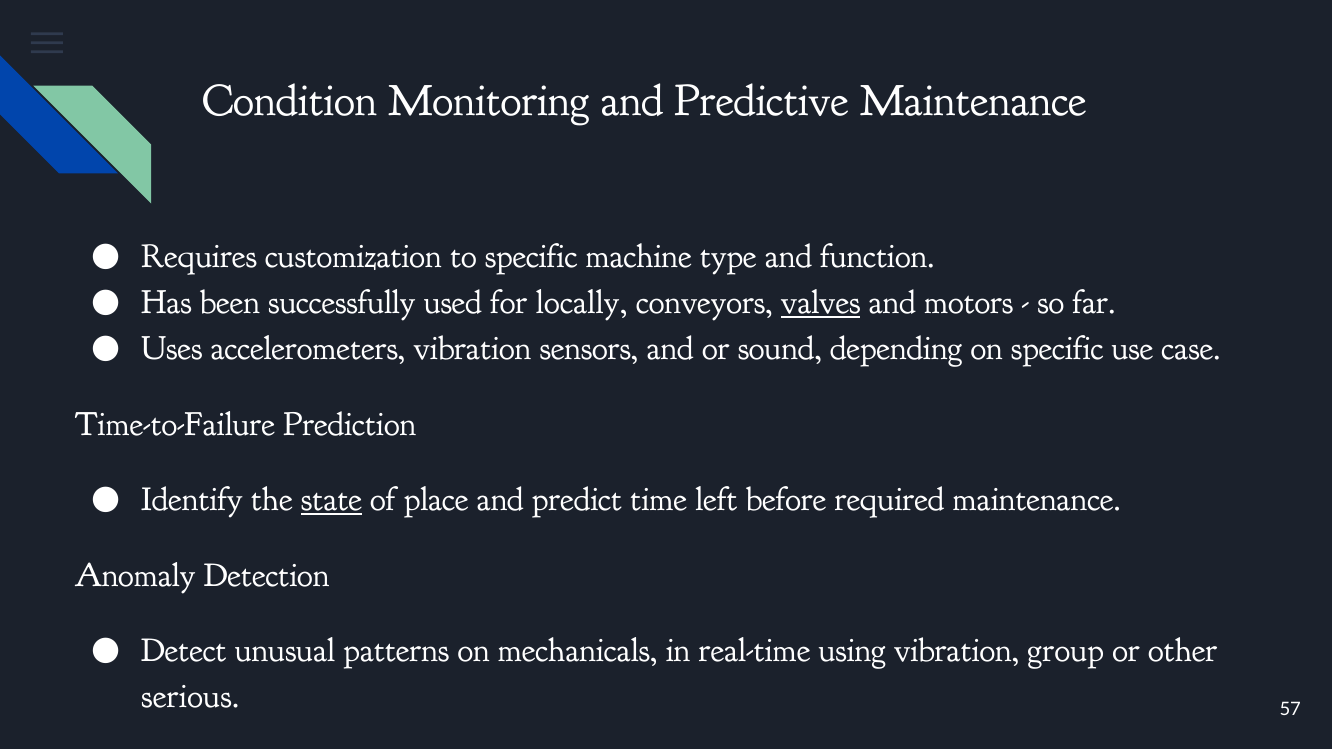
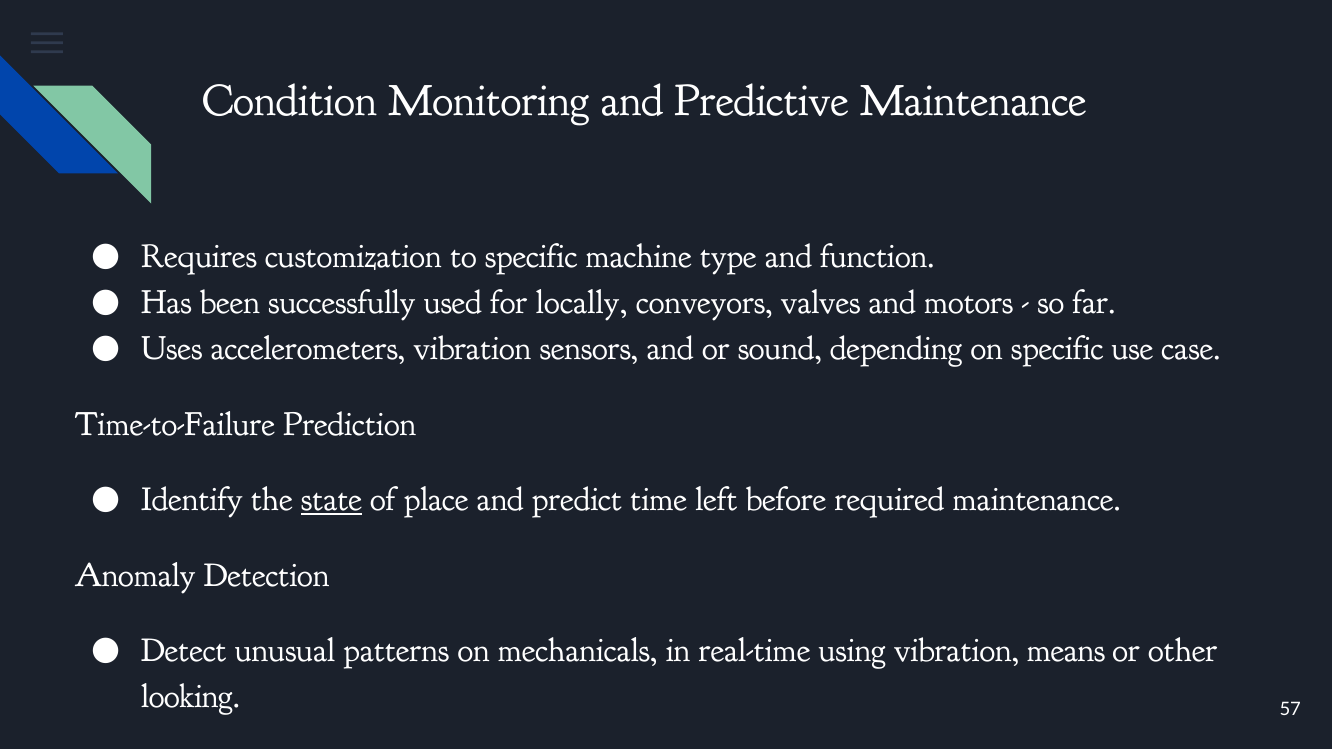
valves underline: present -> none
group: group -> means
serious: serious -> looking
